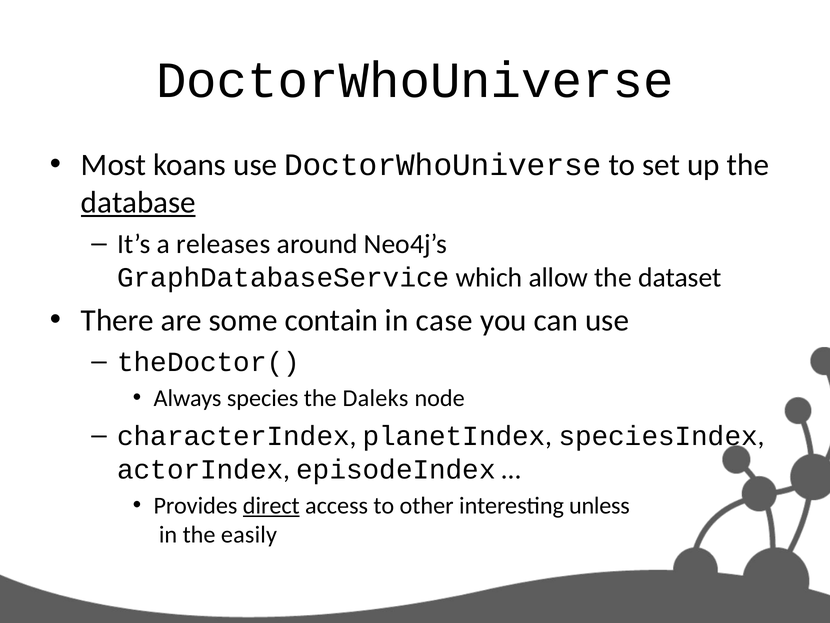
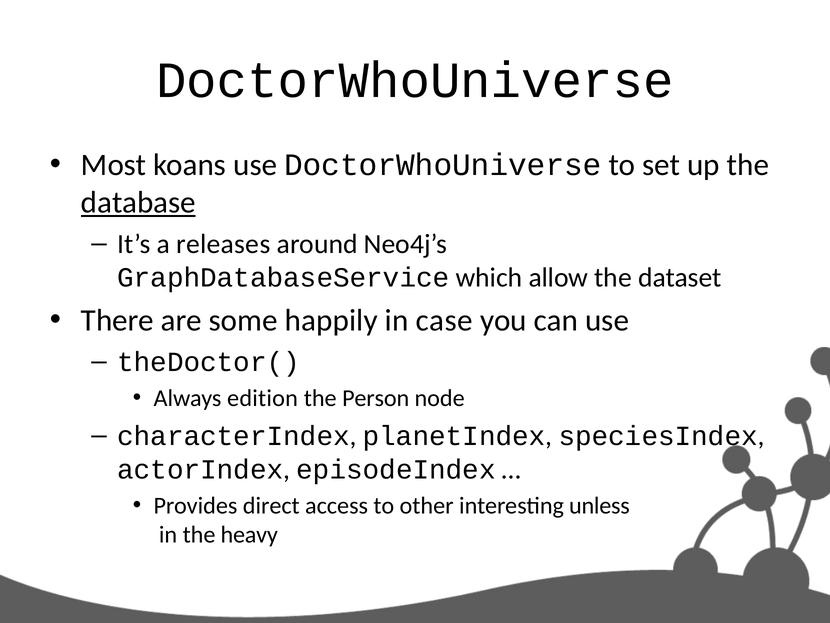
contain: contain -> happily
species: species -> edition
Daleks: Daleks -> Person
direct underline: present -> none
easily: easily -> heavy
